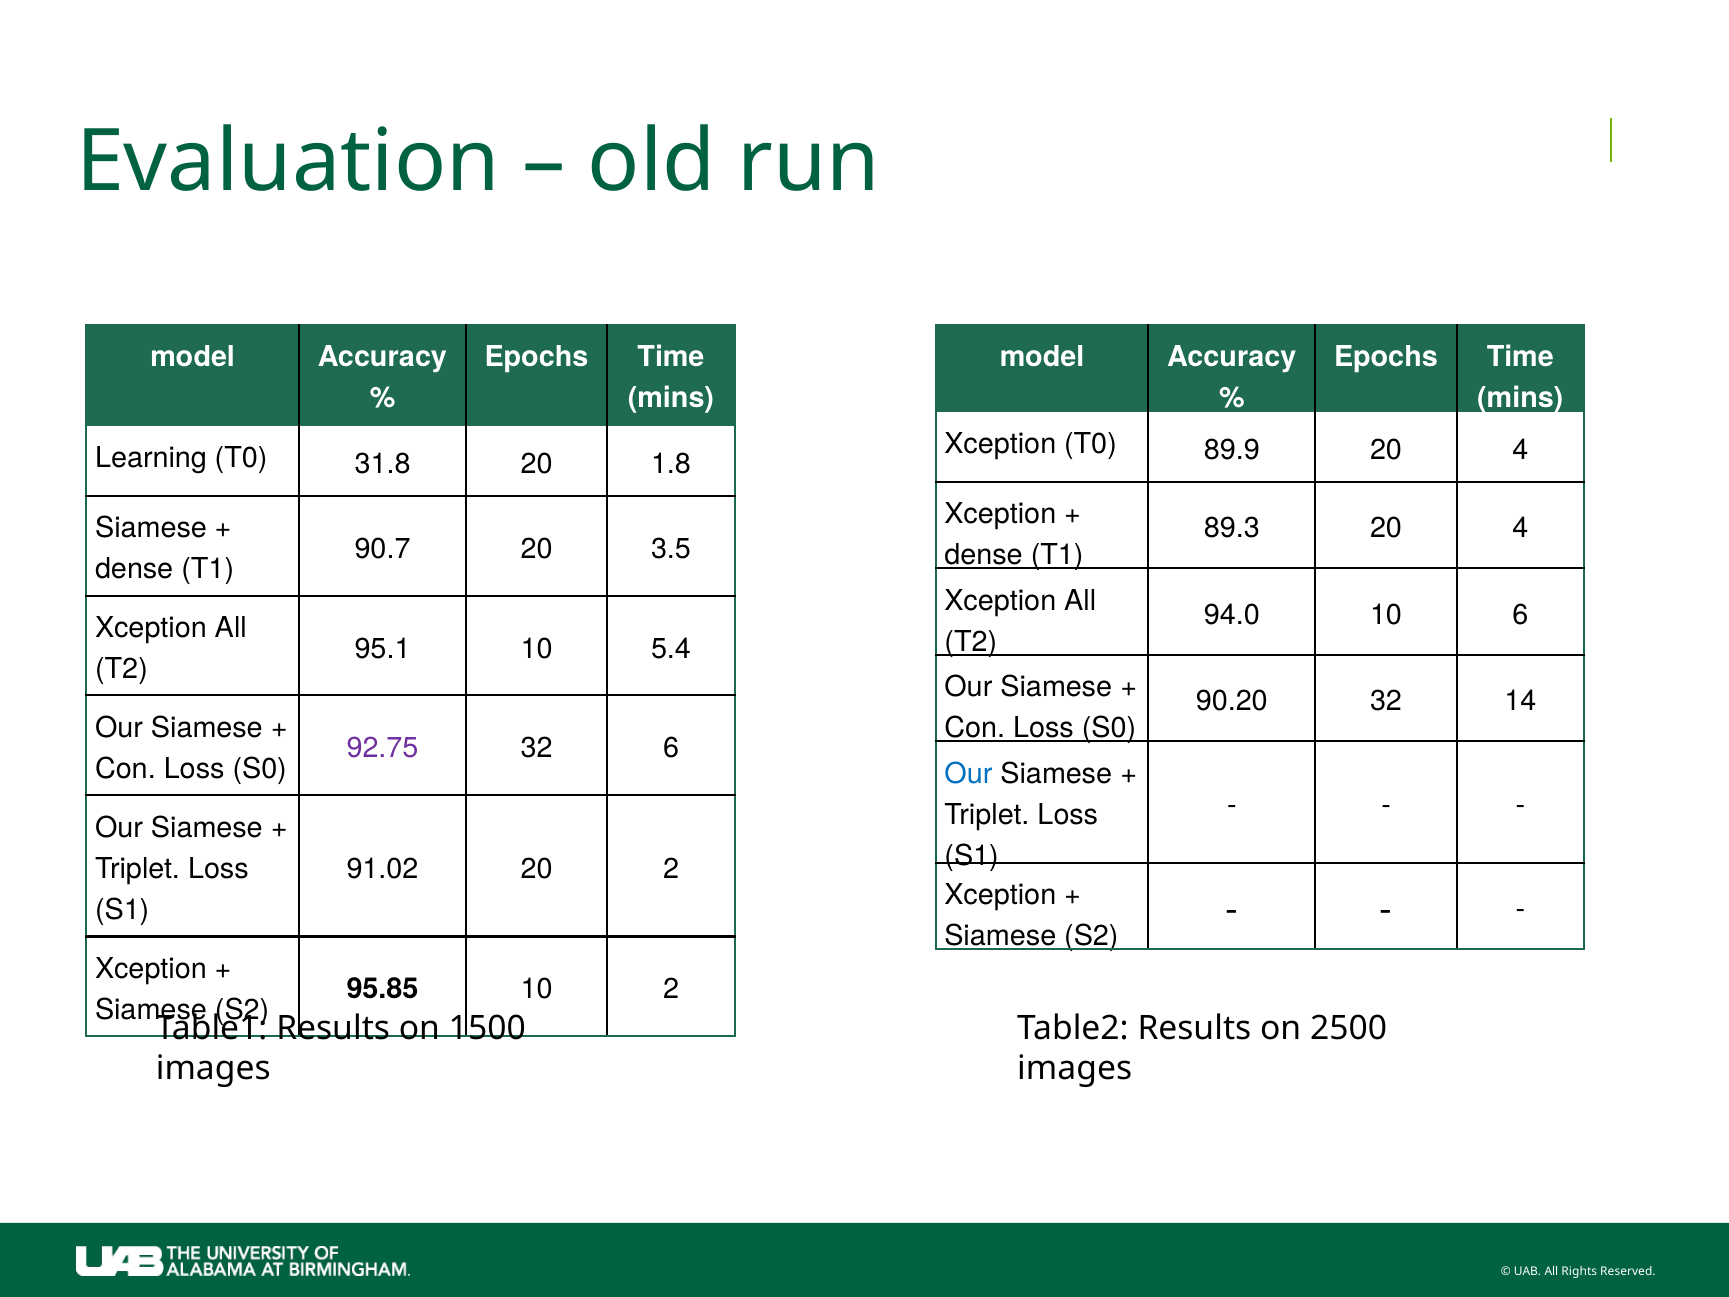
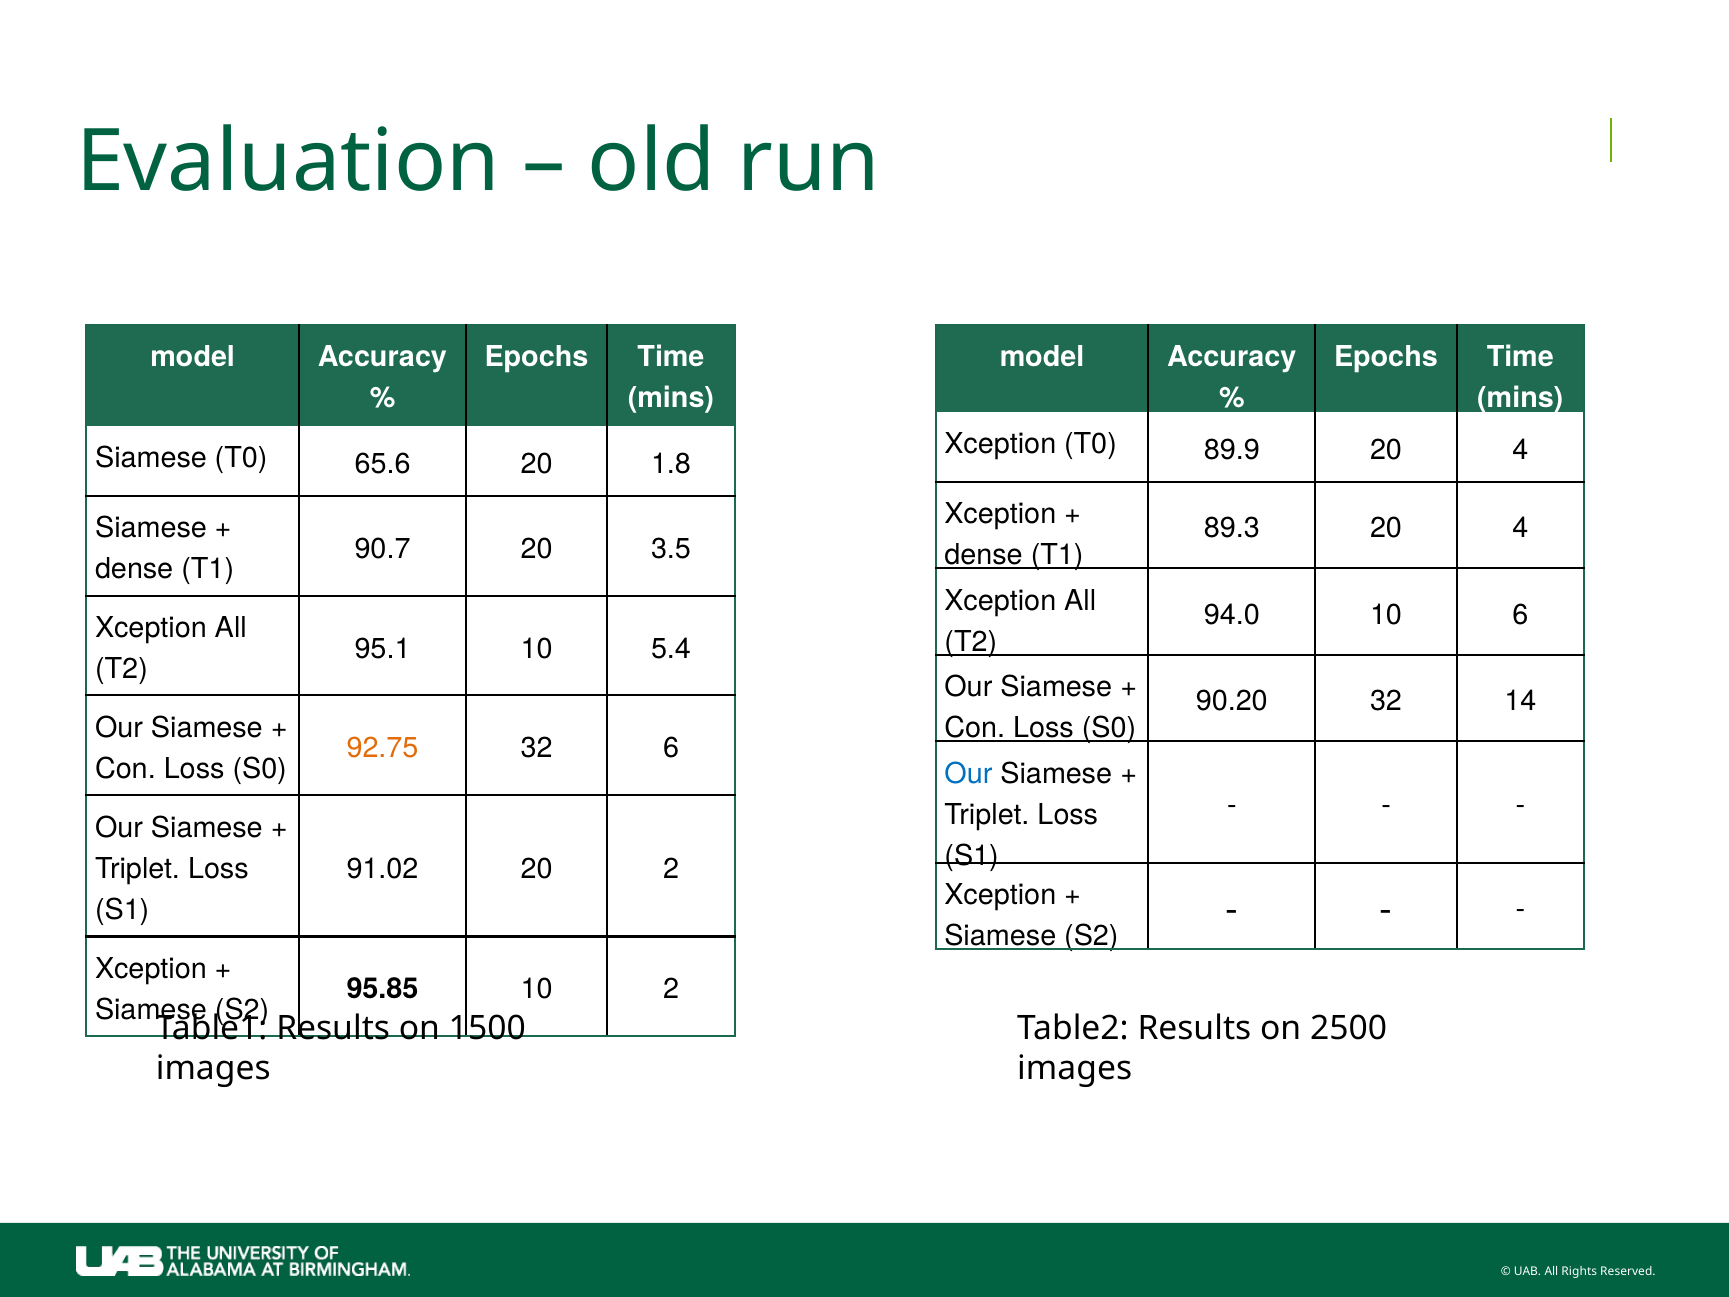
Learning at (151, 458): Learning -> Siamese
31.8: 31.8 -> 65.6
92.75 colour: purple -> orange
